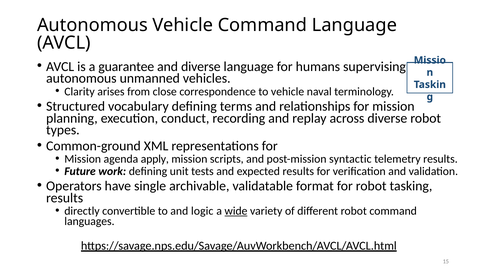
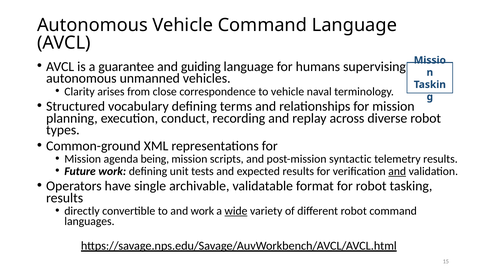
and diverse: diverse -> guiding
apply: apply -> being
and at (397, 171) underline: none -> present
and logic: logic -> work
